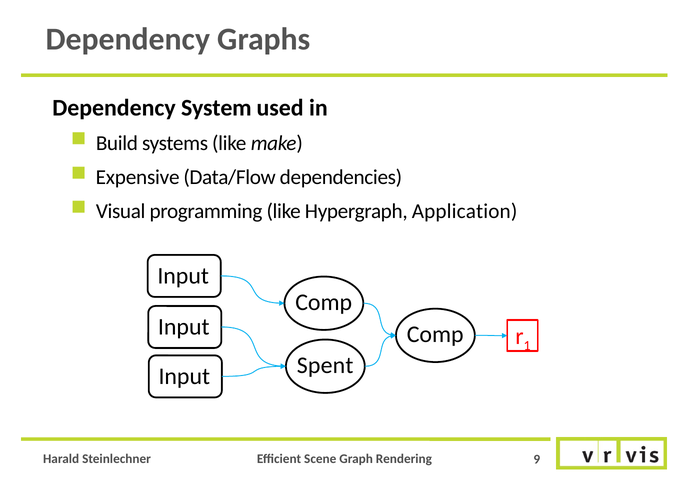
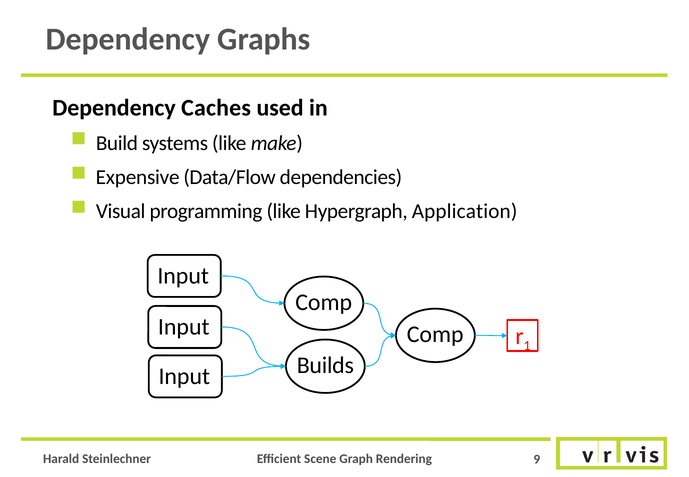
System: System -> Caches
Spent: Spent -> Builds
